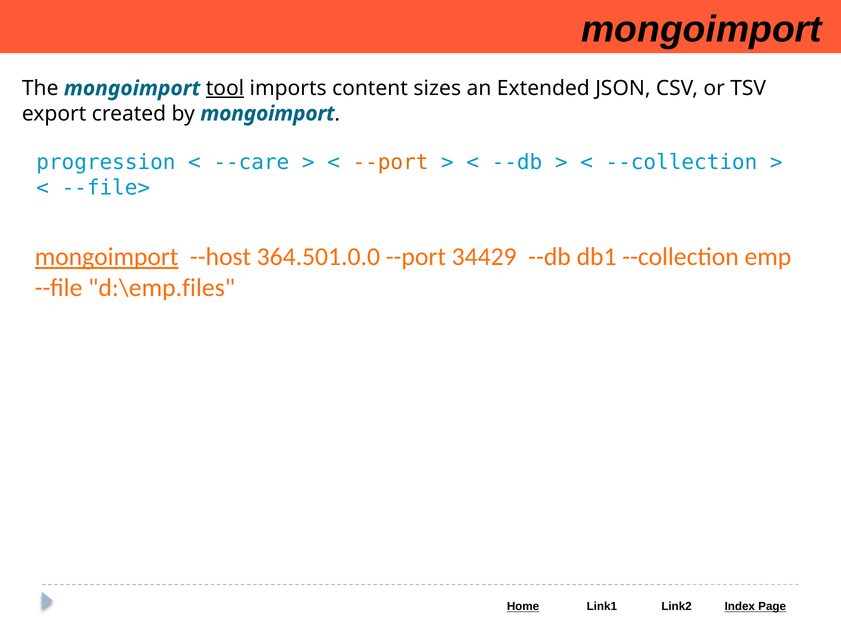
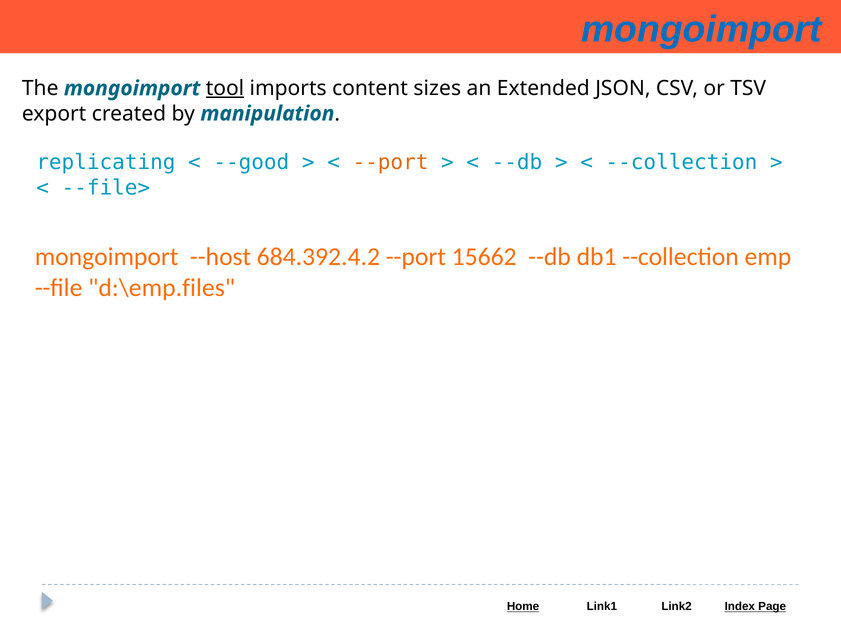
mongoimport at (702, 29) colour: black -> blue
by mongoimport: mongoimport -> manipulation
progression: progression -> replicating
--care: --care -> --good
mongoimport at (107, 257) underline: present -> none
364.501.0.0: 364.501.0.0 -> 684.392.4.2
34429: 34429 -> 15662
